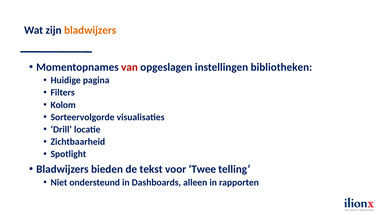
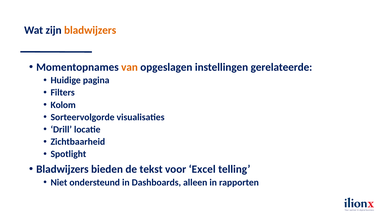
van colour: red -> orange
bibliotheken: bibliotheken -> gerelateerde
Twee: Twee -> Excel
